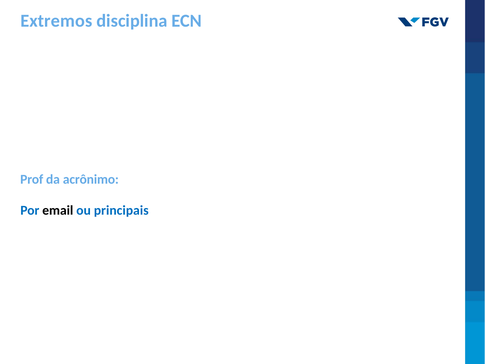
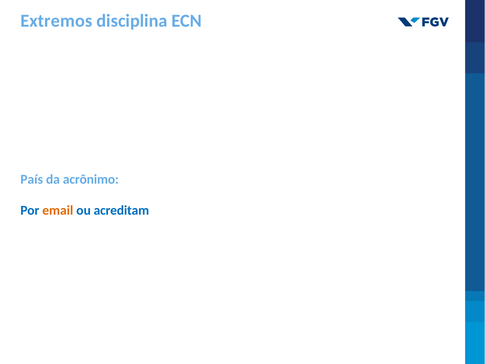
Prof: Prof -> País
email colour: black -> orange
principais: principais -> acreditam
